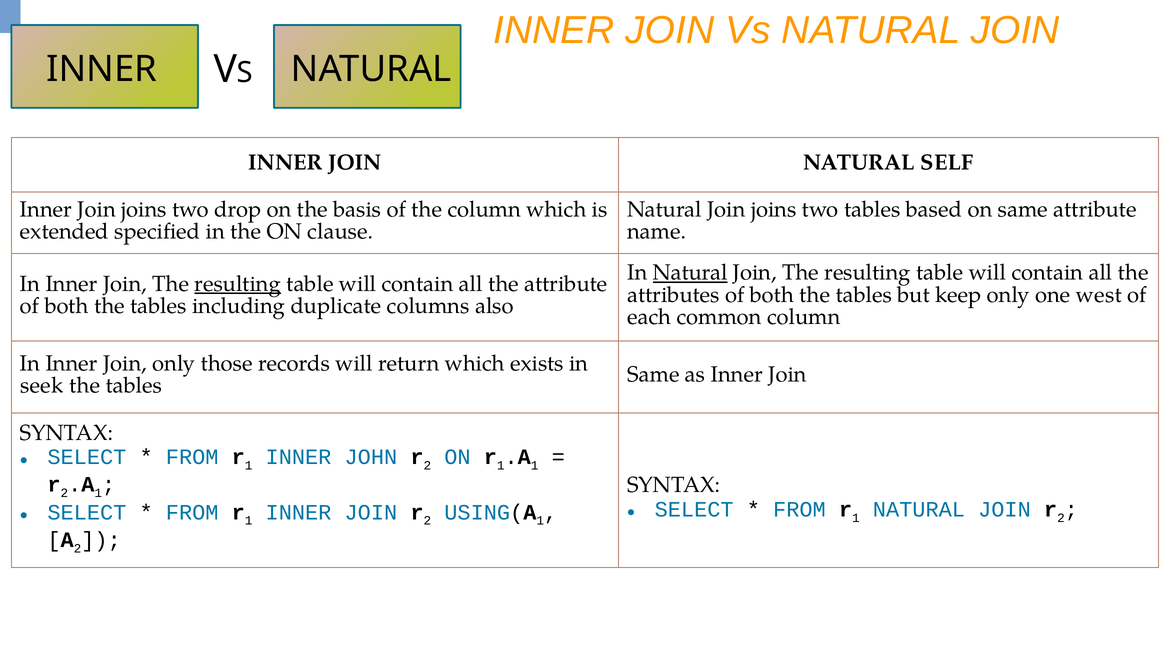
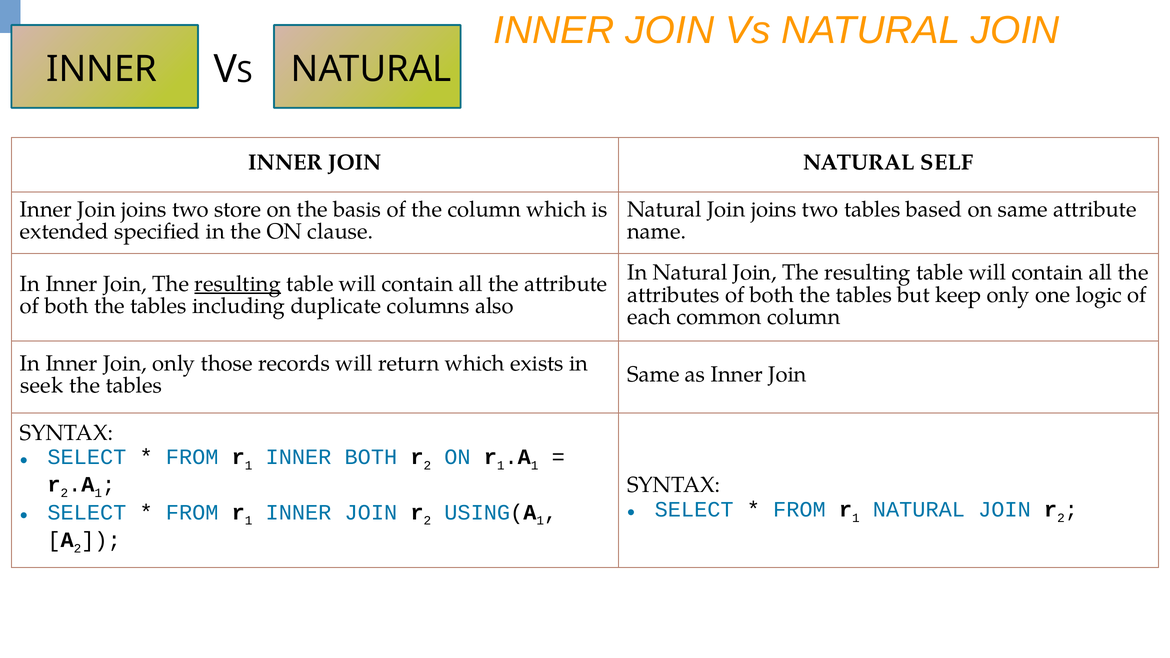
drop: drop -> store
Natural at (690, 273) underline: present -> none
west: west -> logic
INNER JOHN: JOHN -> BOTH
